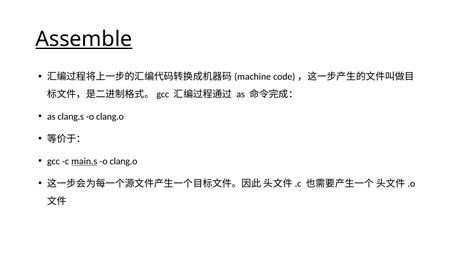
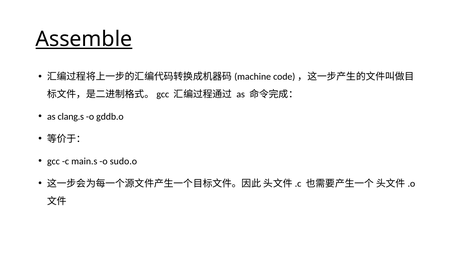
clang.o at (110, 117): clang.o -> gddb.o
main.s underline: present -> none
clang.o at (124, 161): clang.o -> sudo.o
